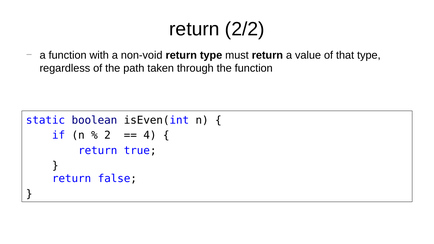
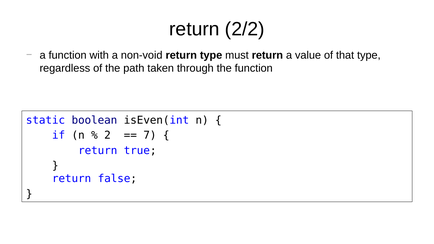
4: 4 -> 7
